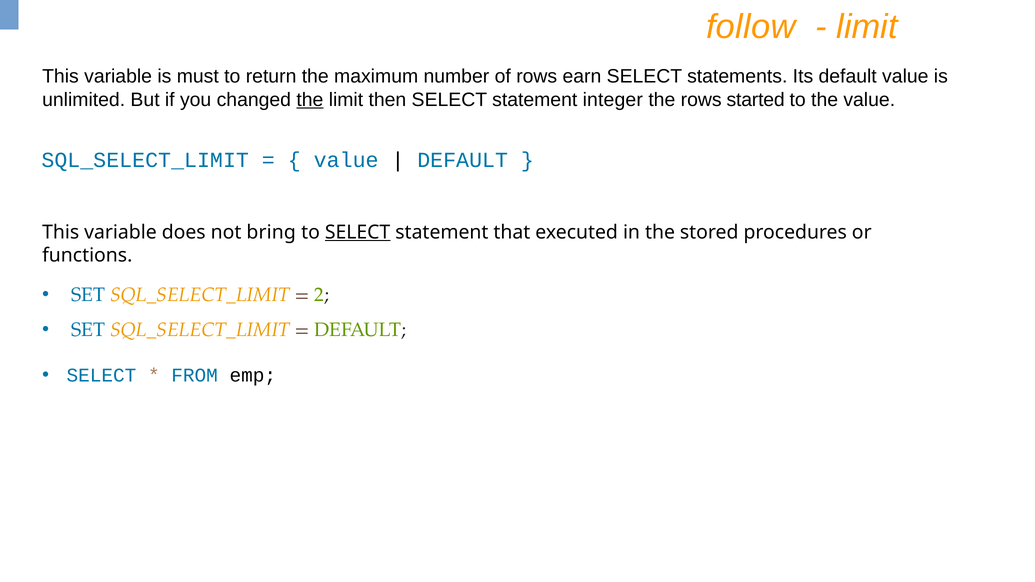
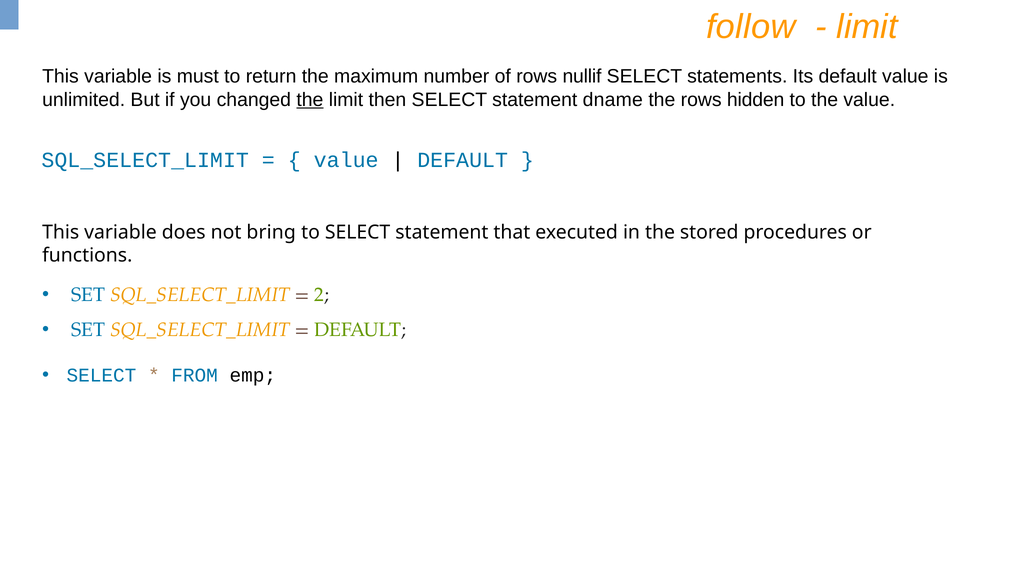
earn: earn -> nullif
integer: integer -> dname
started: started -> hidden
SELECT at (358, 232) underline: present -> none
